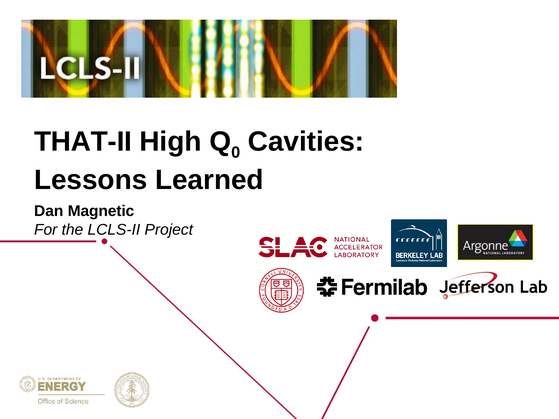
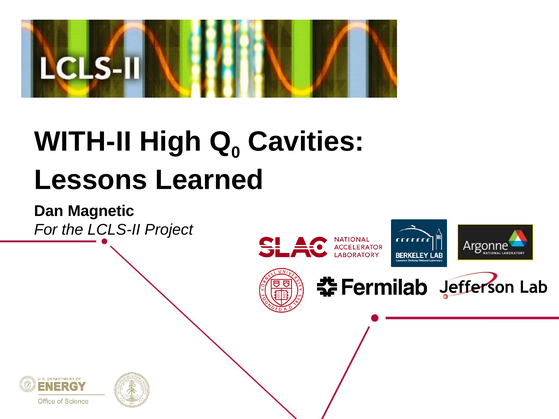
THAT-II: THAT-II -> WITH-II
